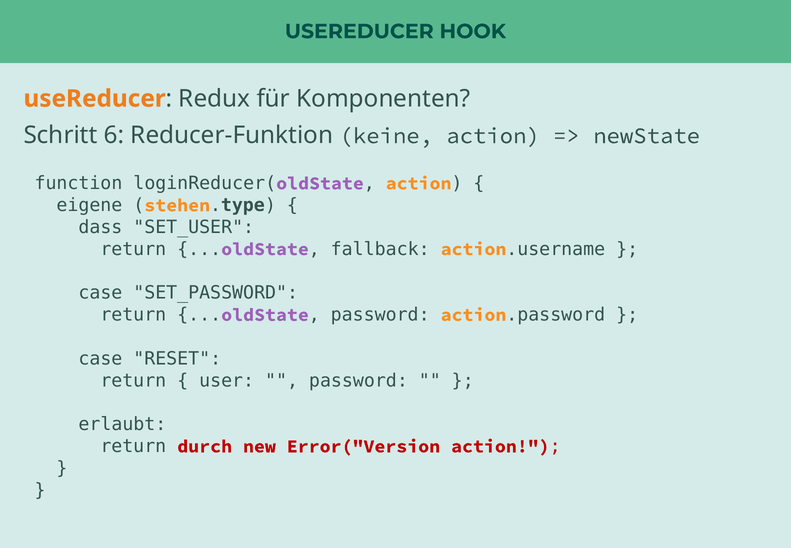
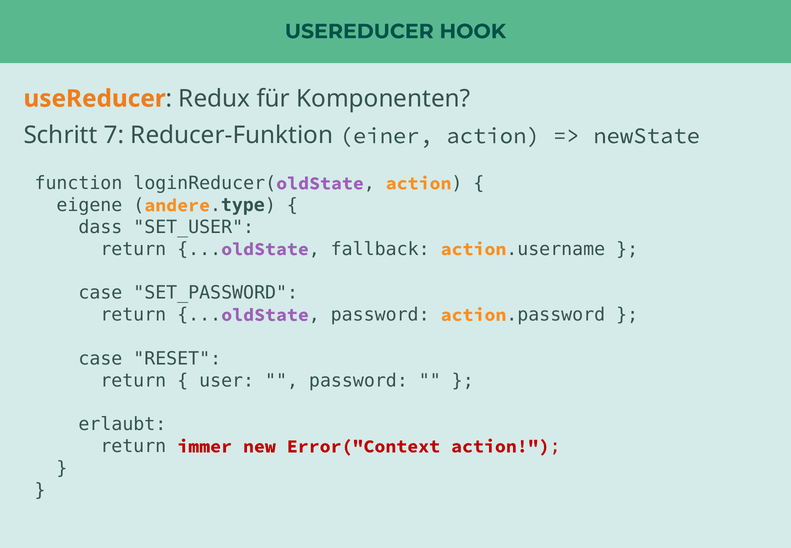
6: 6 -> 7
keine: keine -> einer
stehen: stehen -> andere
durch: durch -> immer
Error("Version: Error("Version -> Error("Context
